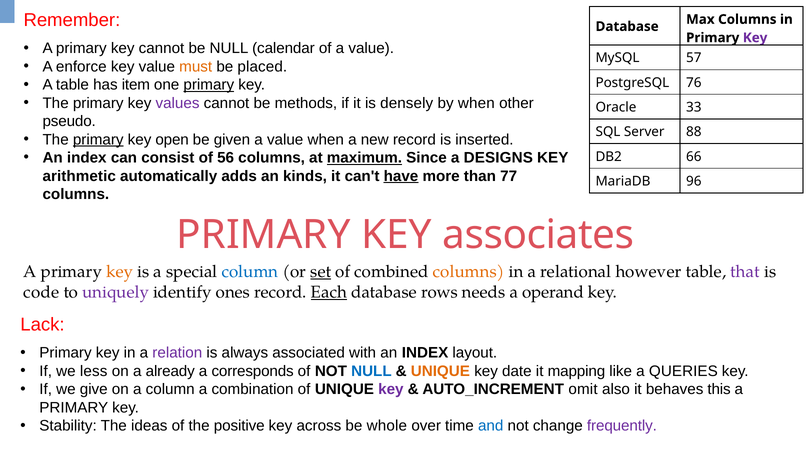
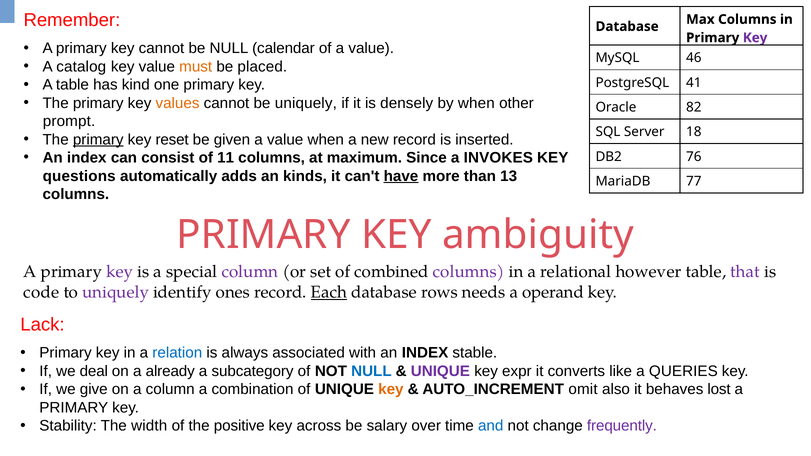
57: 57 -> 46
enforce: enforce -> catalog
item: item -> kind
primary at (209, 85) underline: present -> none
76: 76 -> 41
values colour: purple -> orange
be methods: methods -> uniquely
33: 33 -> 82
pseudo: pseudo -> prompt
88: 88 -> 18
open: open -> reset
56: 56 -> 11
maximum underline: present -> none
DESIGNS: DESIGNS -> INVOKES
66: 66 -> 76
arithmetic: arithmetic -> questions
77: 77 -> 13
96: 96 -> 77
associates: associates -> ambiguity
key at (120, 272) colour: orange -> purple
column at (250, 272) colour: blue -> purple
set underline: present -> none
columns at (469, 272) colour: orange -> purple
relation colour: purple -> blue
layout: layout -> stable
less: less -> deal
corresponds: corresponds -> subcategory
UNIQUE at (440, 371) colour: orange -> purple
date: date -> expr
mapping: mapping -> converts
key at (391, 390) colour: purple -> orange
this: this -> lost
ideas: ideas -> width
whole: whole -> salary
